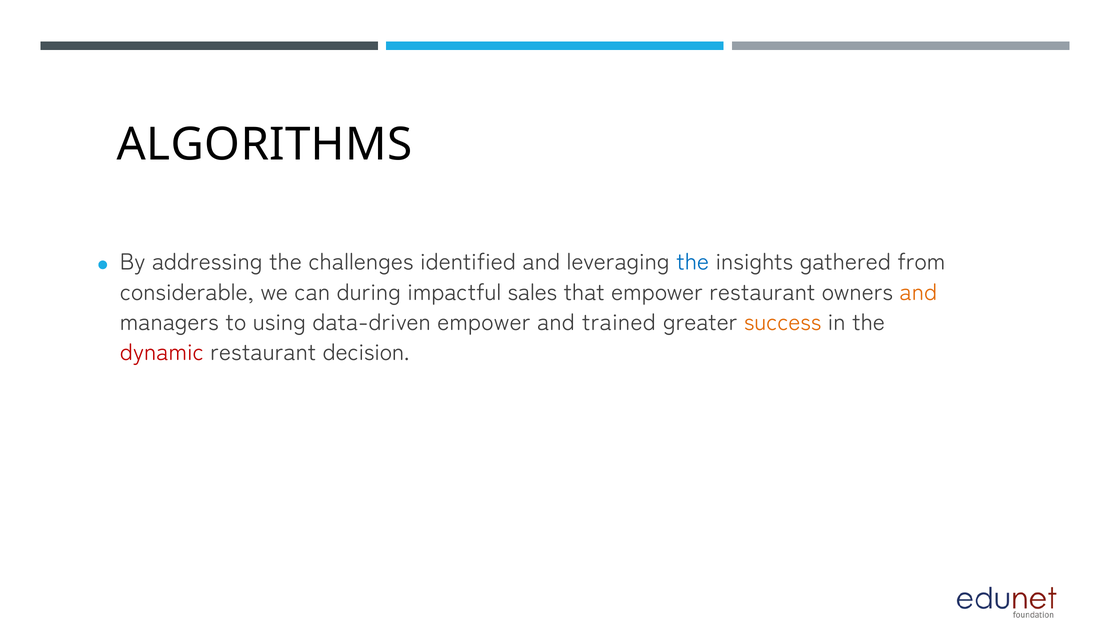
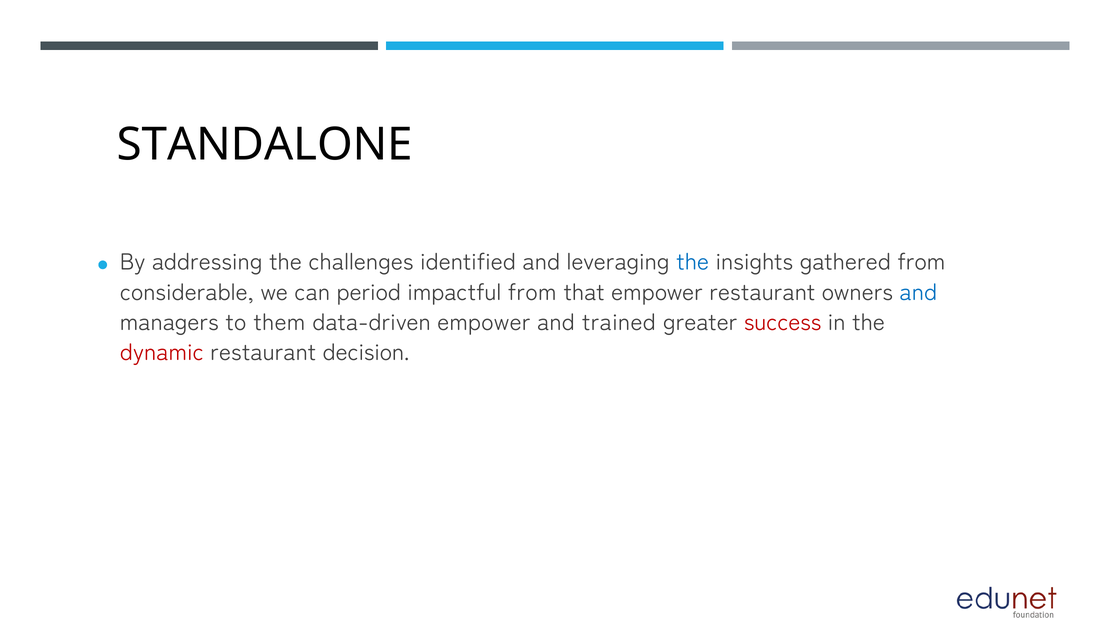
ALGORITHMS: ALGORITHMS -> STANDALONE
during: during -> period
impactful sales: sales -> from
and at (918, 293) colour: orange -> blue
using: using -> them
success colour: orange -> red
